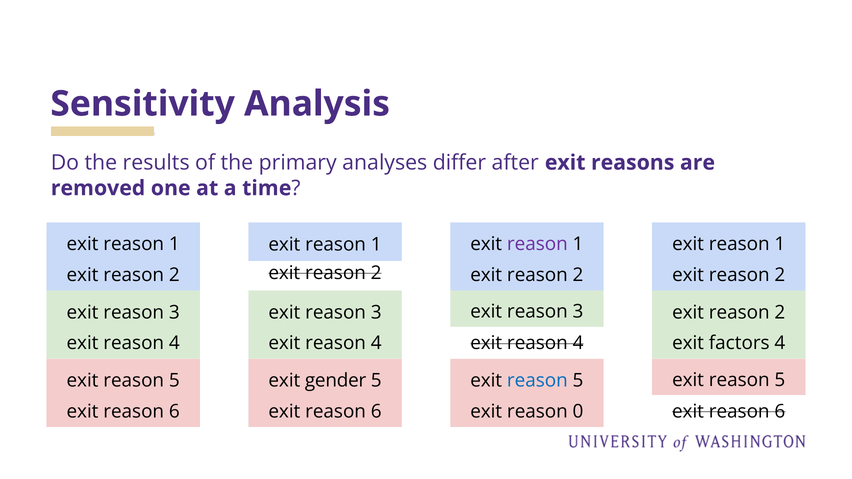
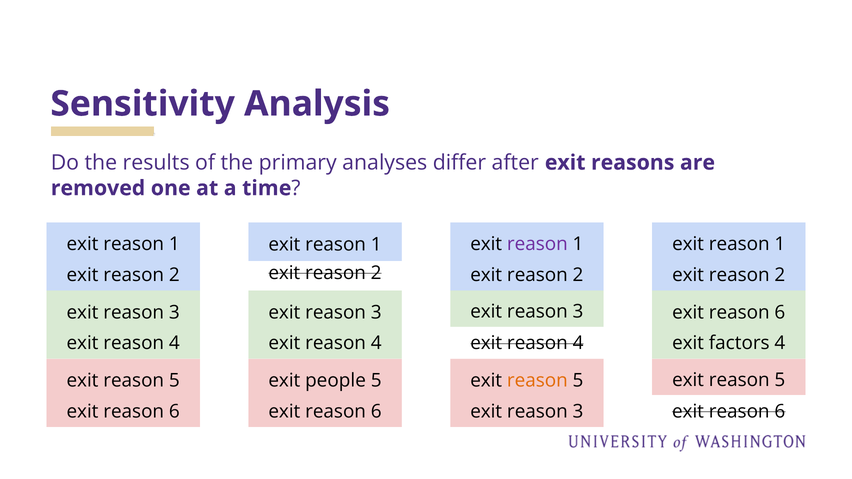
2 at (780, 312): 2 -> 6
gender: gender -> people
reason at (537, 381) colour: blue -> orange
0 at (578, 412): 0 -> 3
